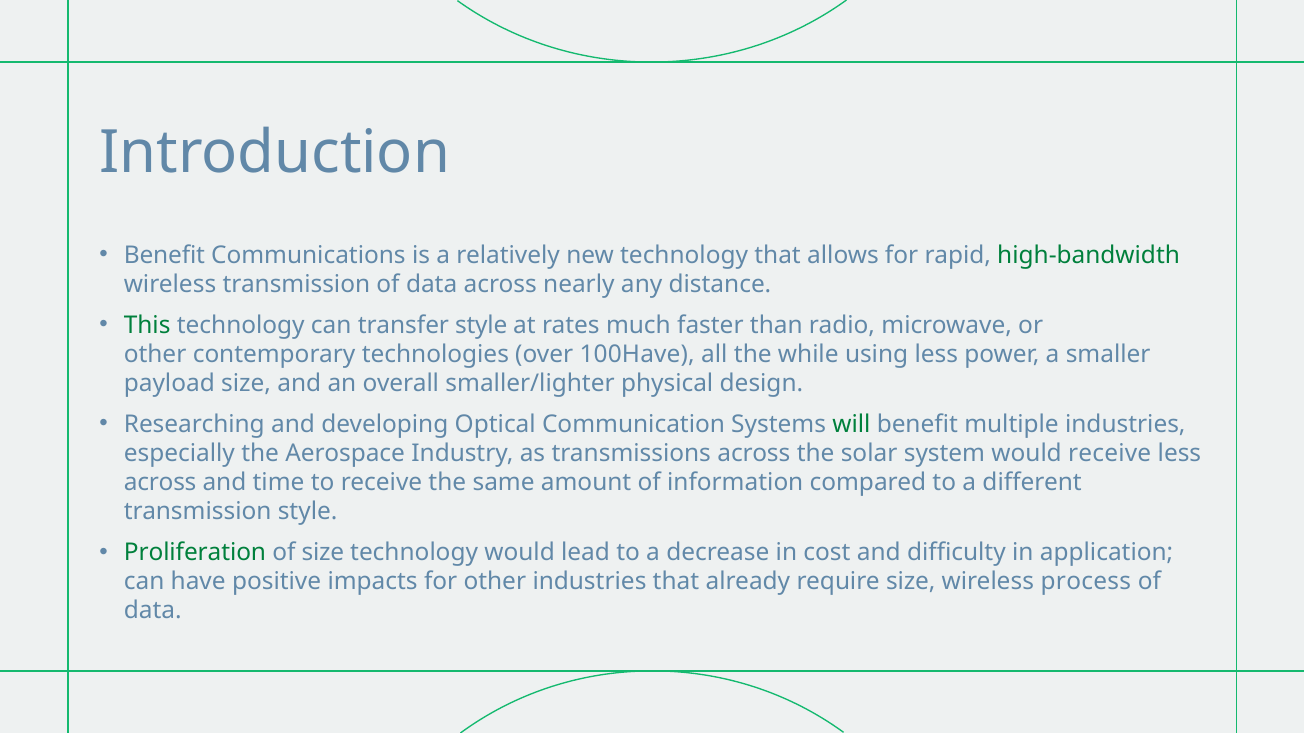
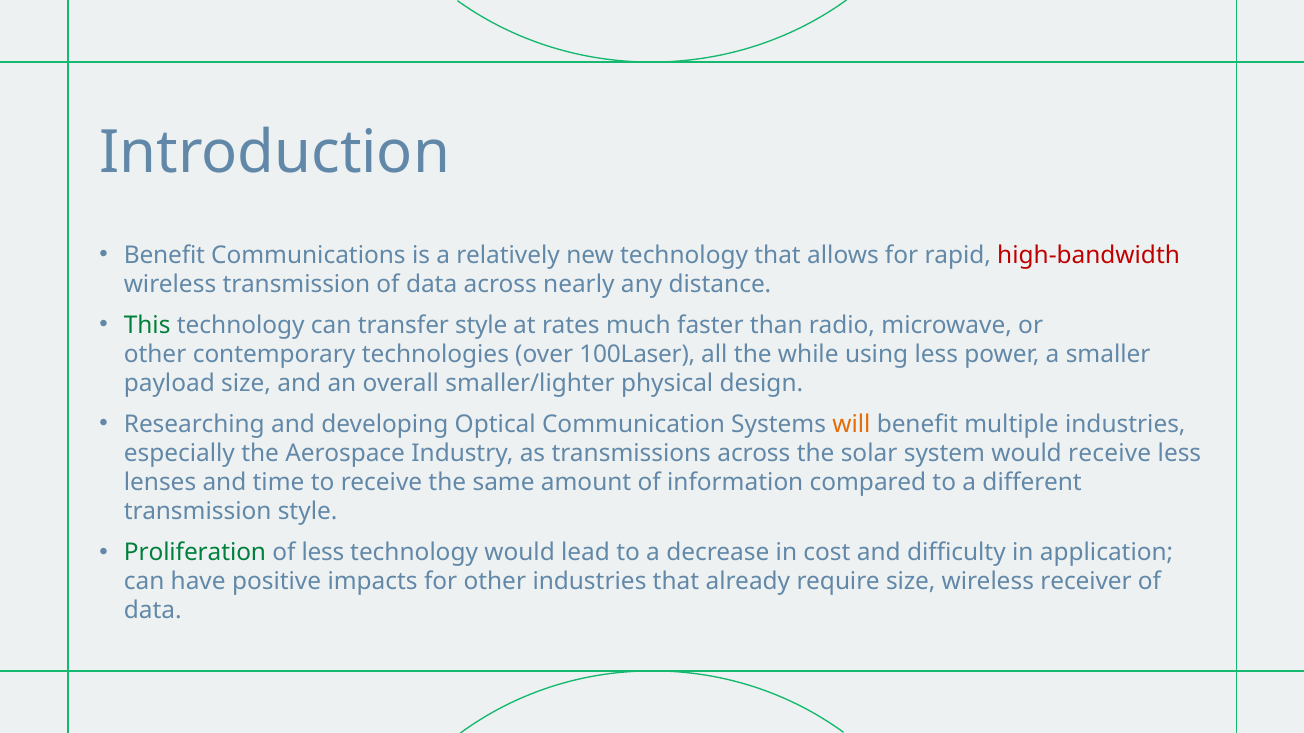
high-bandwidth colour: green -> red
100Have: 100Have -> 100Laser
will colour: green -> orange
across at (160, 483): across -> lenses
of size: size -> less
process: process -> receiver
